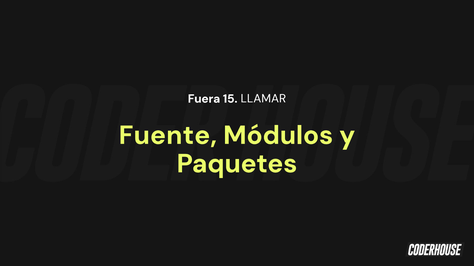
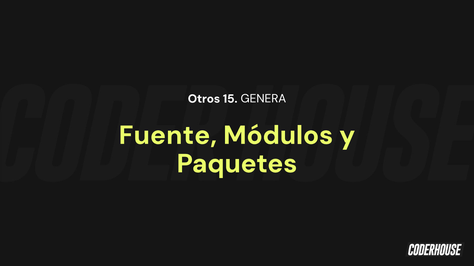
Fuera: Fuera -> Otros
LLAMAR: LLAMAR -> GENERA
